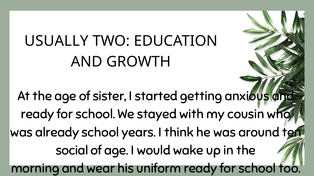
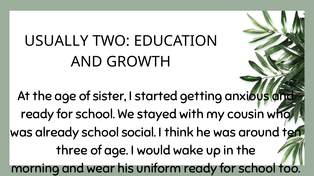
years: years -> social
social: social -> three
